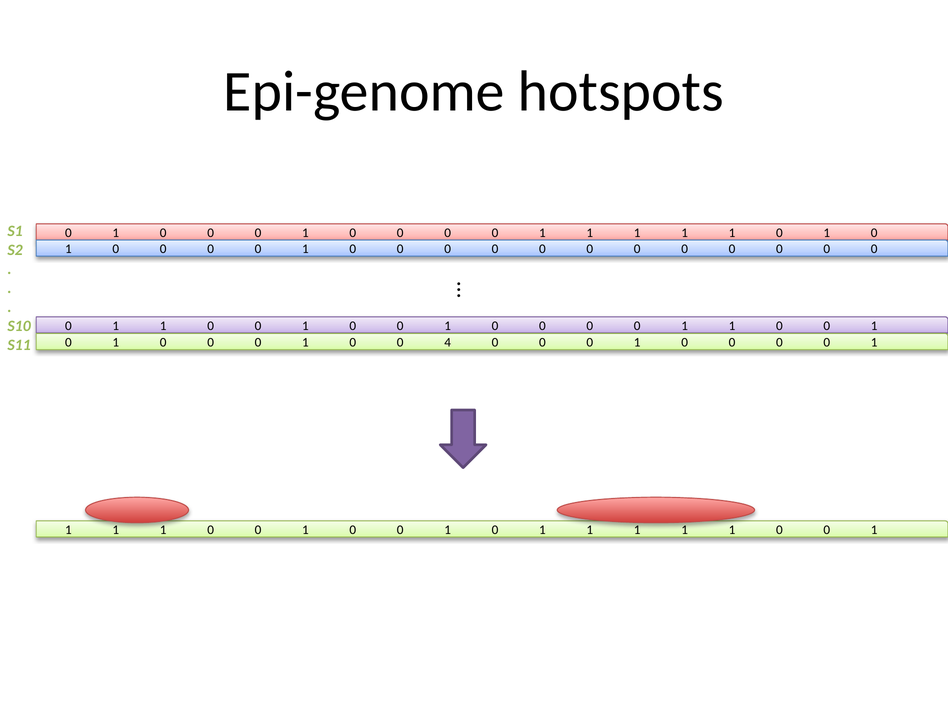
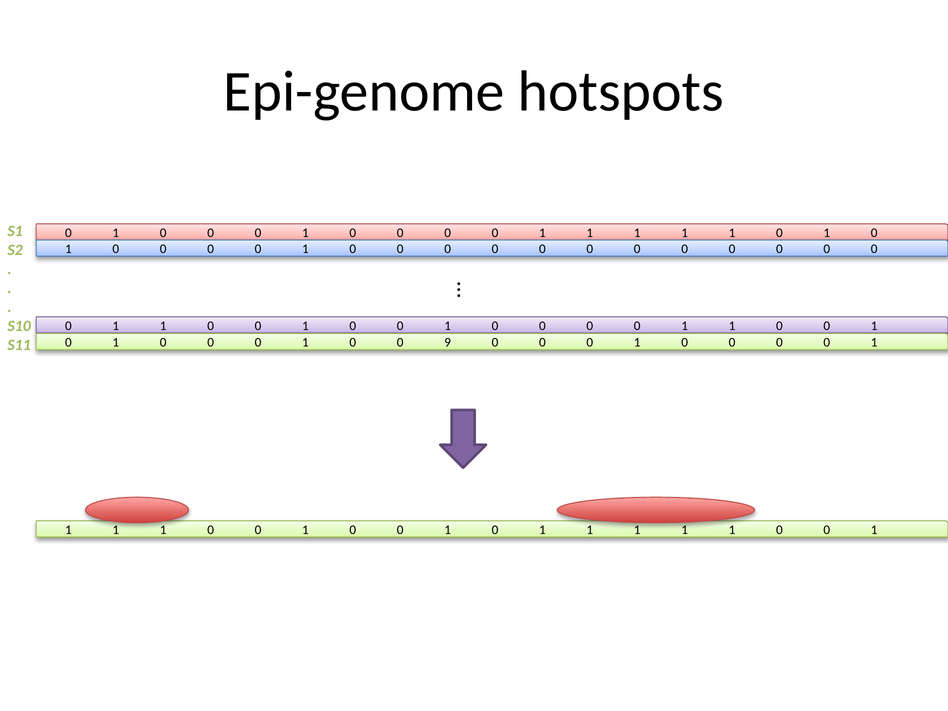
4: 4 -> 9
